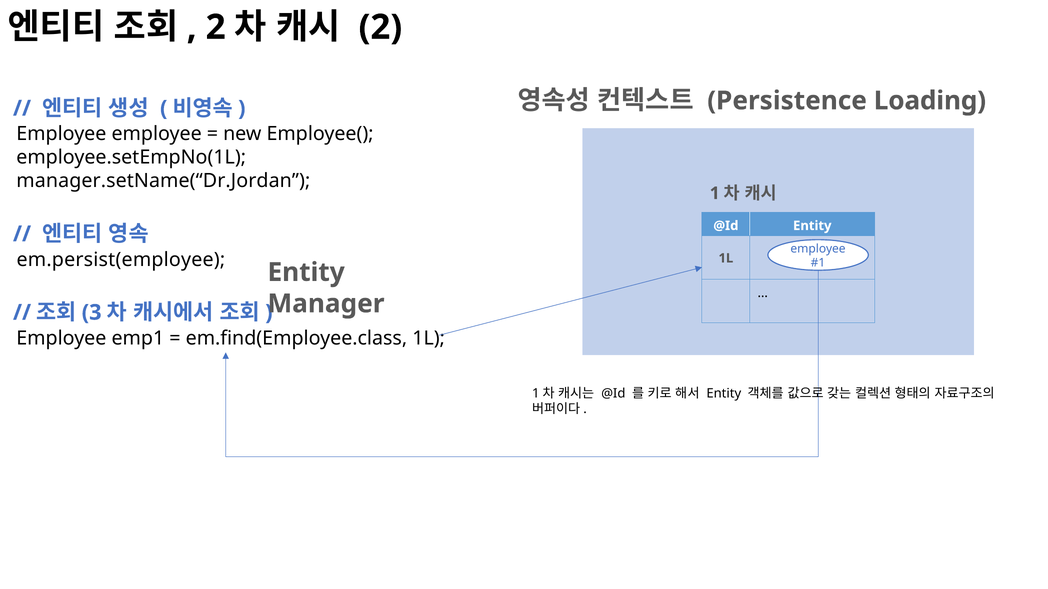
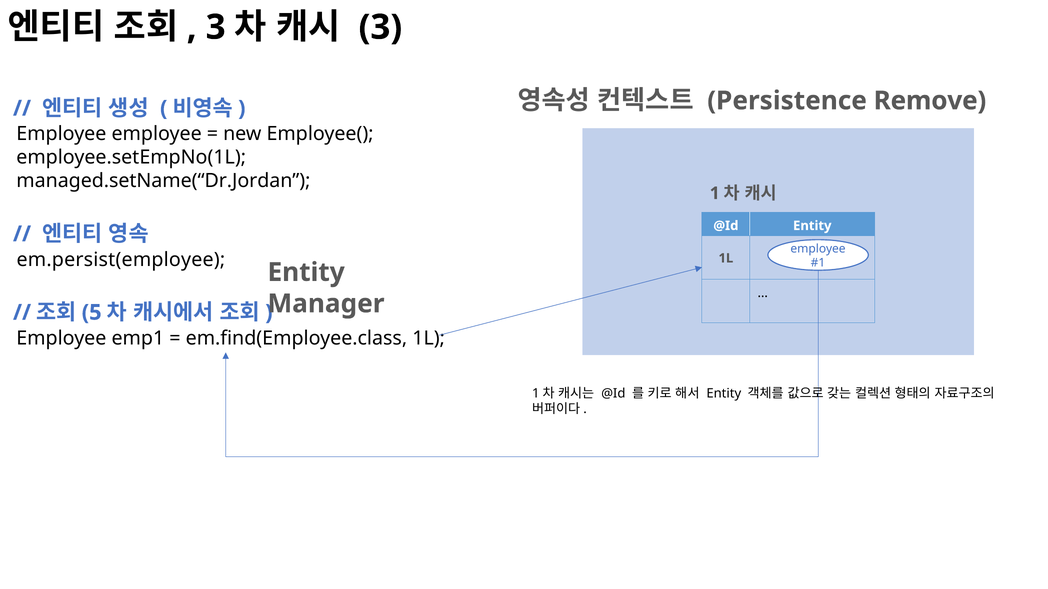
2 at (216, 27): 2 -> 3
2 at (380, 27): 2 -> 3
Loading: Loading -> Remove
manager.setName(“Dr.Jordan: manager.setName(“Dr.Jordan -> managed.setName(“Dr.Jordan
3: 3 -> 5
